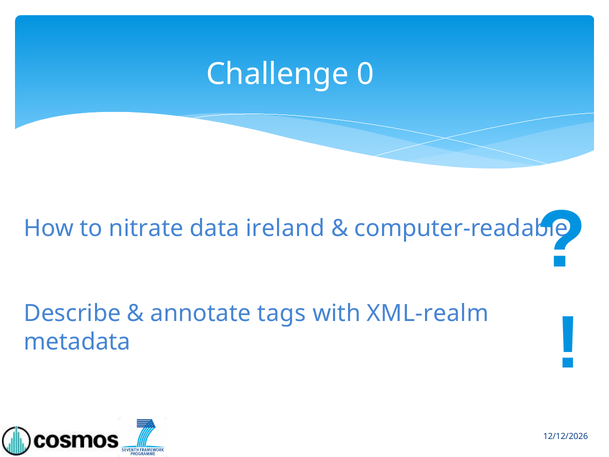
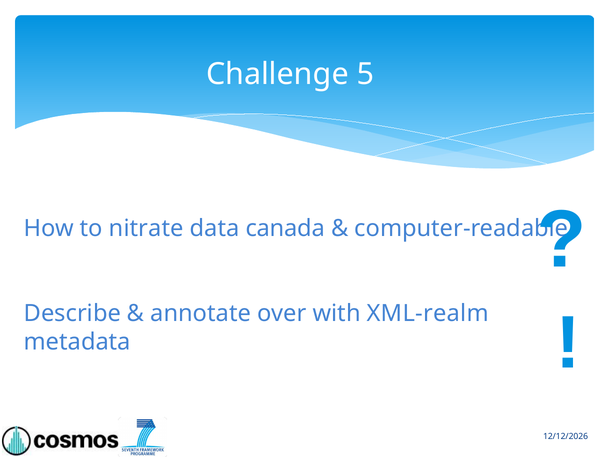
0: 0 -> 5
ireland: ireland -> canada
tags: tags -> over
